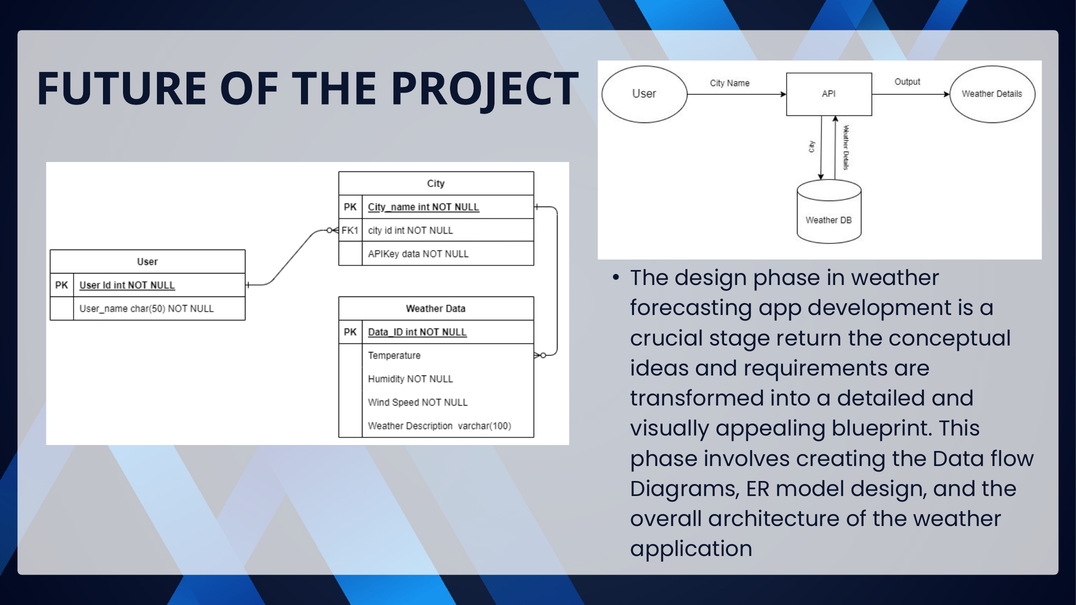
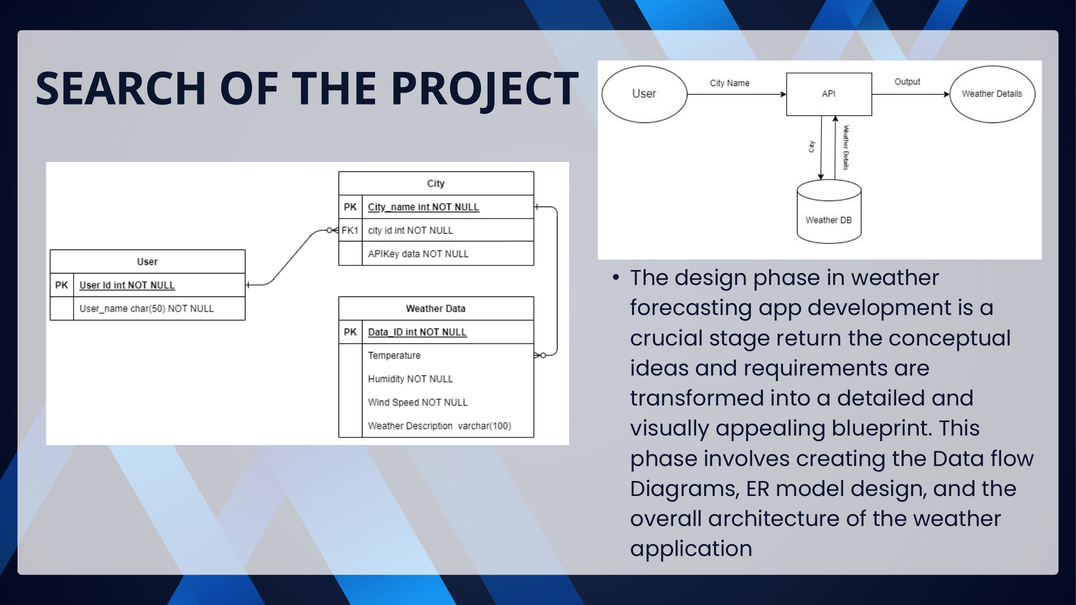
FUTURE: FUTURE -> SEARCH
